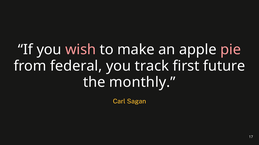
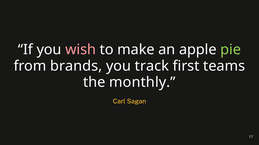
pie colour: pink -> light green
federal: federal -> brands
future: future -> teams
